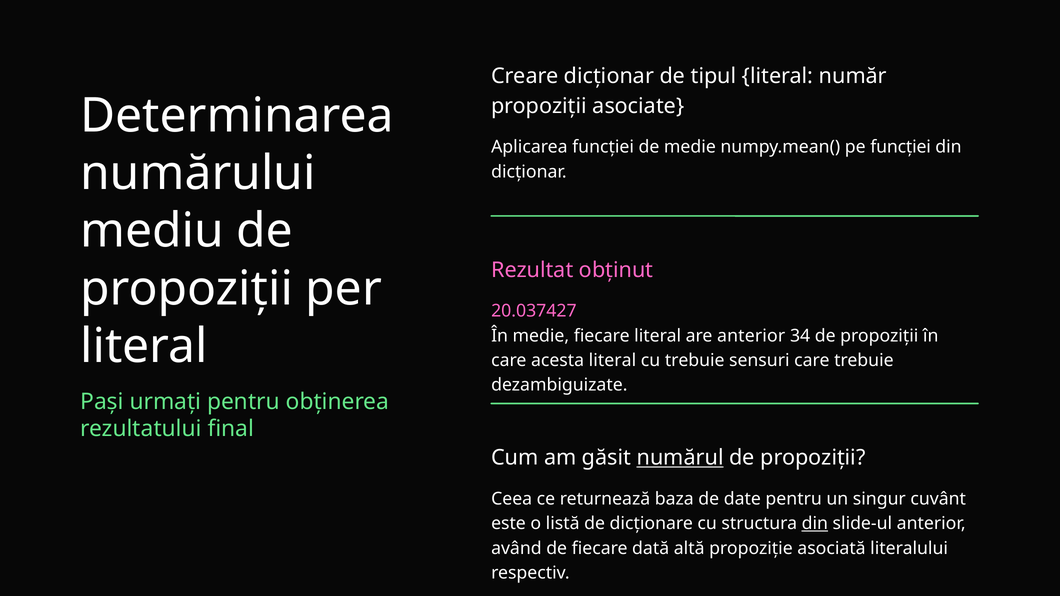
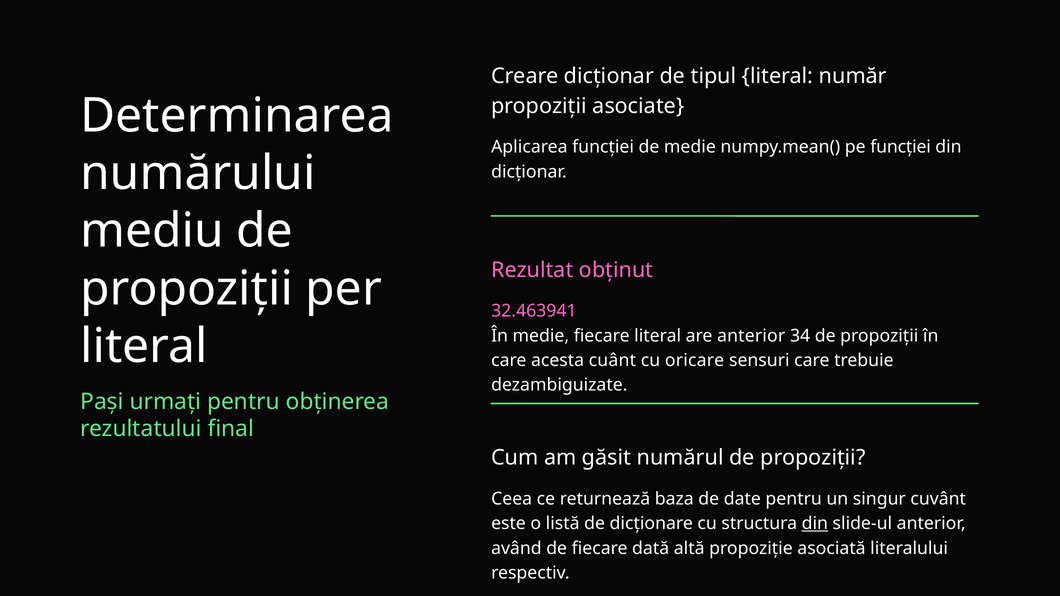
20.037427: 20.037427 -> 32.463941
acesta literal: literal -> cuânt
cu trebuie: trebuie -> oricare
numărul underline: present -> none
